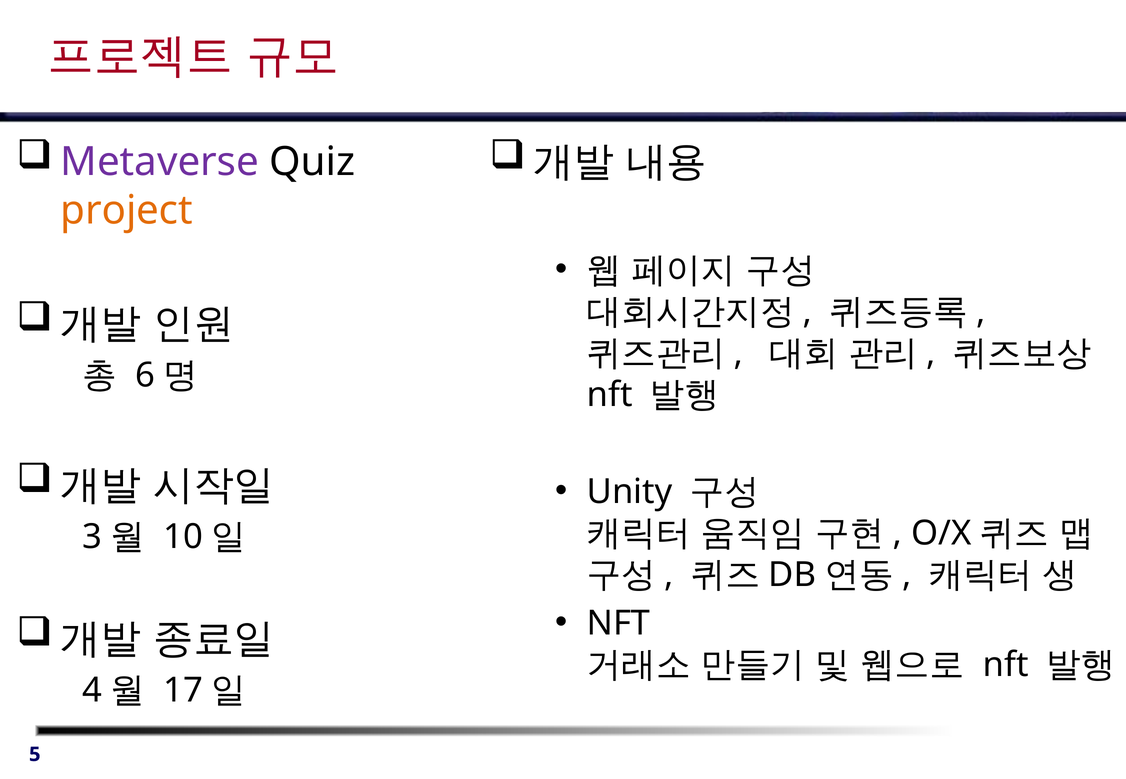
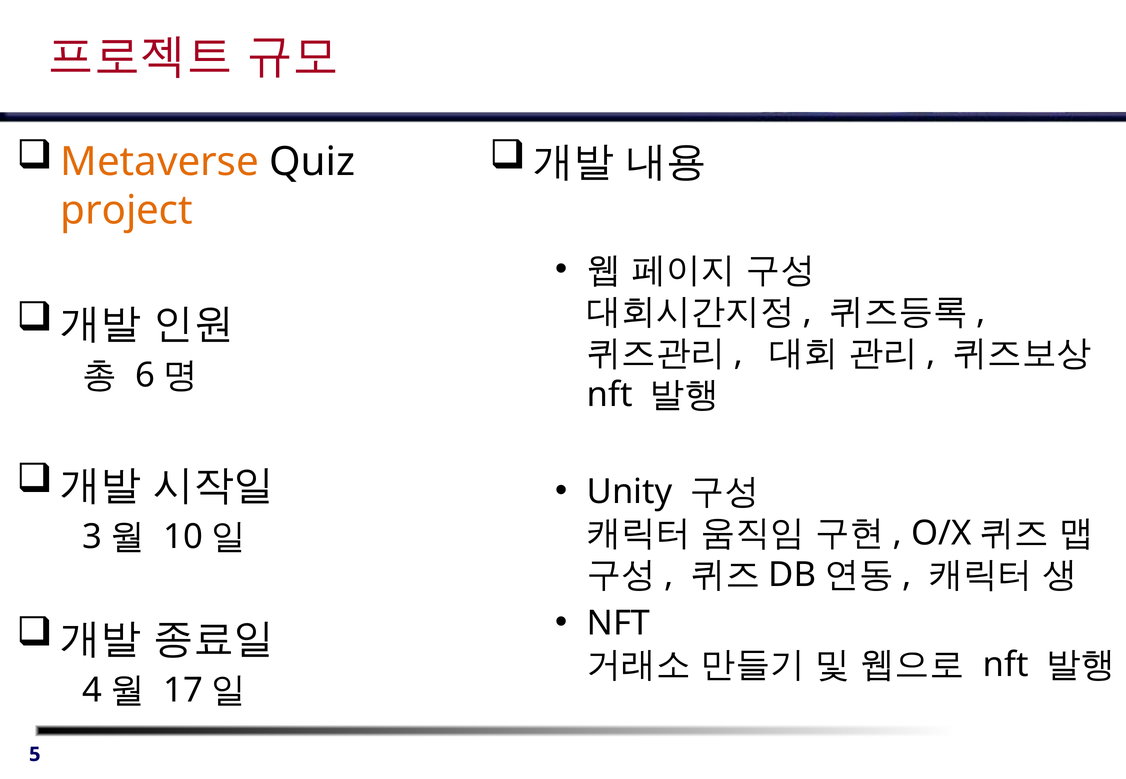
Metaverse colour: purple -> orange
